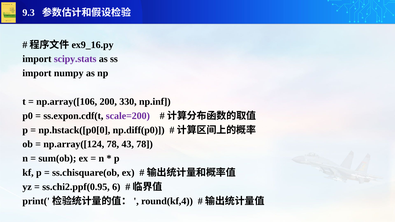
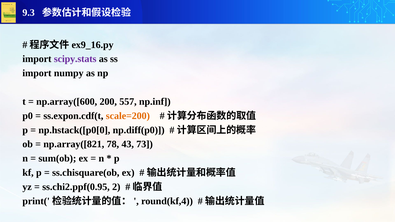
np.array([106: np.array([106 -> np.array([600
330: 330 -> 557
scale=200 colour: purple -> orange
np.array([124: np.array([124 -> np.array([821
43 78: 78 -> 73
6: 6 -> 2
